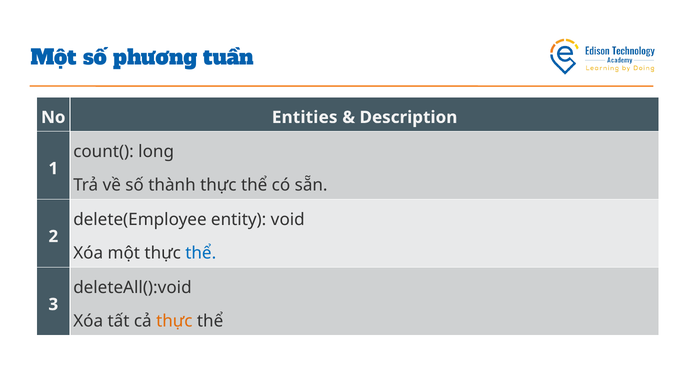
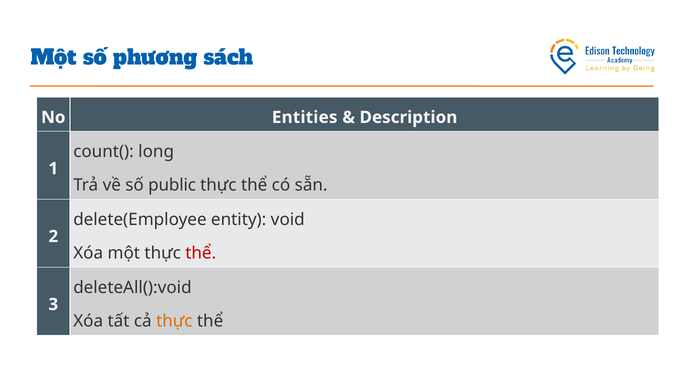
tuần: tuần -> sách
thành: thành -> public
thể at (201, 253) colour: blue -> red
